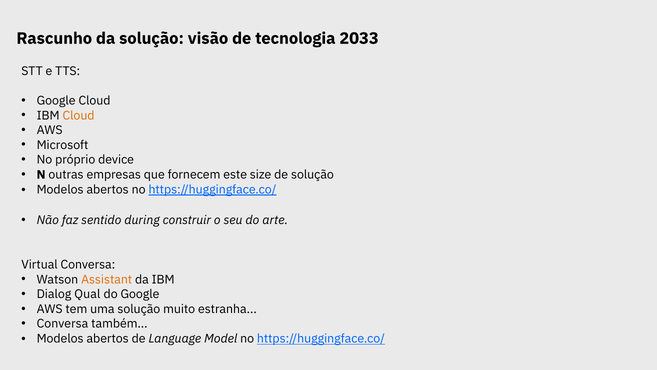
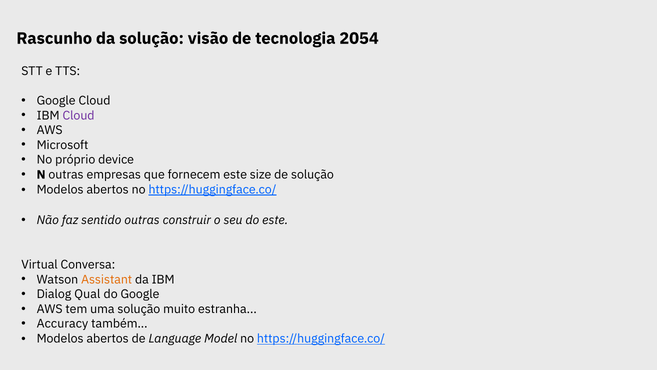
2033: 2033 -> 2054
Cloud at (79, 115) colour: orange -> purple
sentido during: during -> outras
do arte: arte -> este
Conversa at (62, 324): Conversa -> Accuracy
